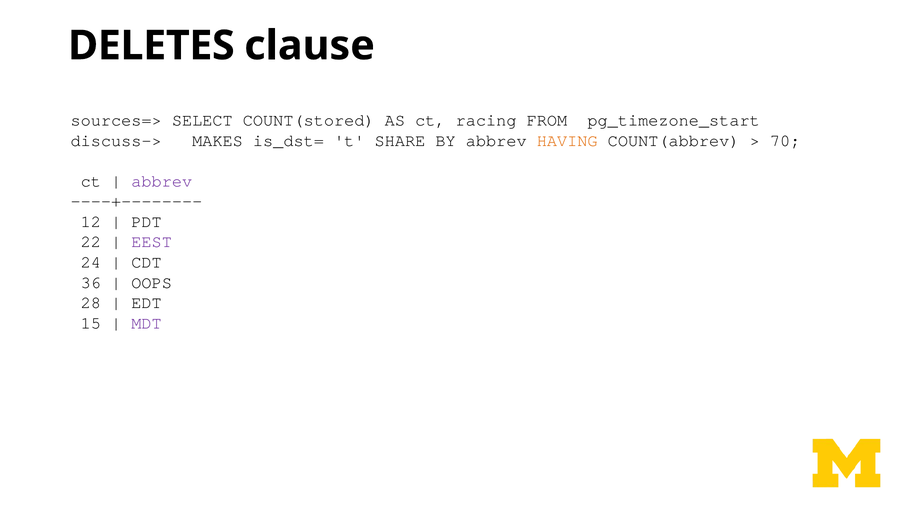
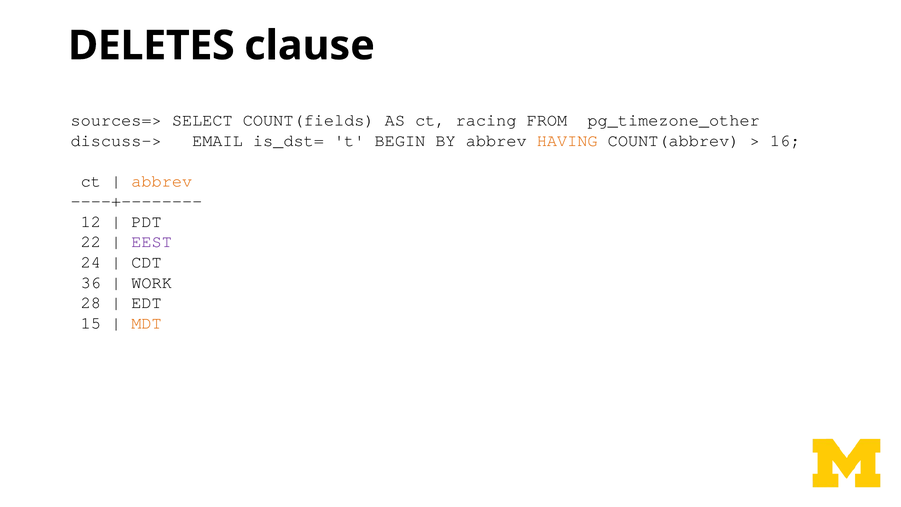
COUNT(stored: COUNT(stored -> COUNT(fields
pg_timezone_start: pg_timezone_start -> pg_timezone_other
MAKES: MAKES -> EMAIL
SHARE: SHARE -> BEGIN
70: 70 -> 16
abbrev at (162, 181) colour: purple -> orange
OOPS: OOPS -> WORK
MDT colour: purple -> orange
